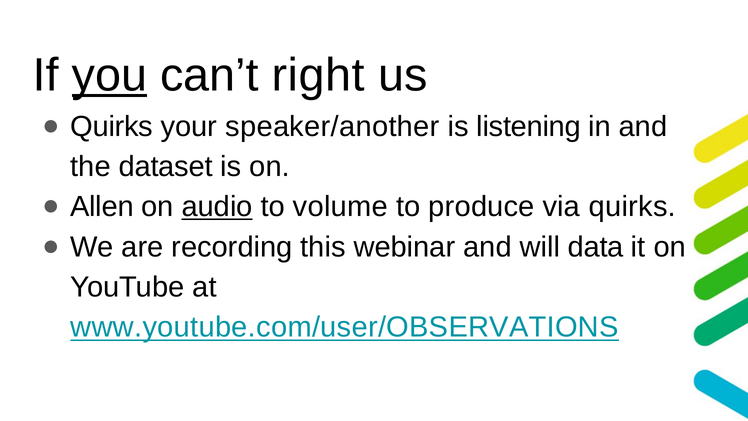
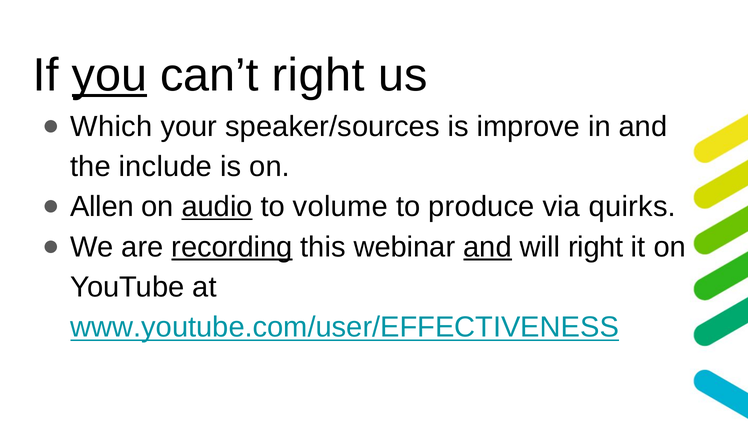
Quirks at (112, 126): Quirks -> Which
speaker/another: speaker/another -> speaker/sources
listening: listening -> improve
dataset: dataset -> include
recording underline: none -> present
and at (488, 247) underline: none -> present
will data: data -> right
www.youtube.com/user/OBSERVATIONS: www.youtube.com/user/OBSERVATIONS -> www.youtube.com/user/EFFECTIVENESS
